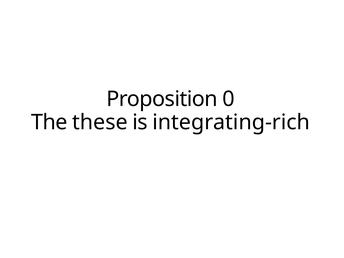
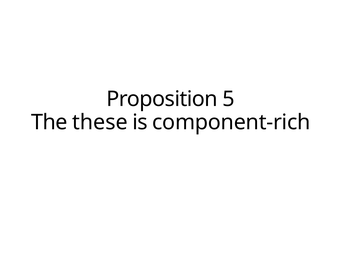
0: 0 -> 5
integrating-rich: integrating-rich -> component-rich
